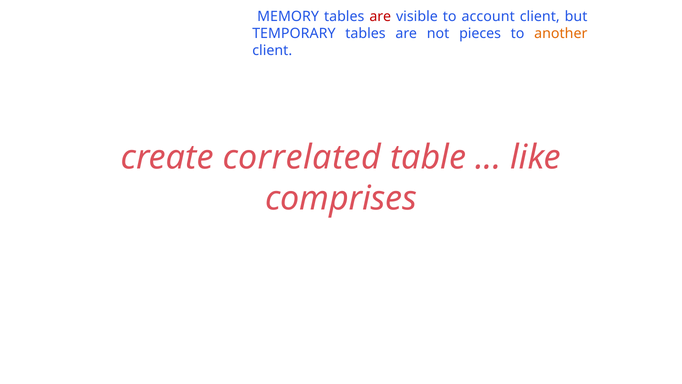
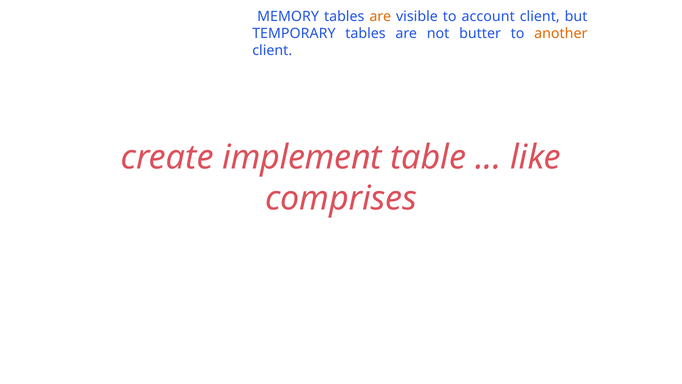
are at (380, 16) colour: red -> orange
pieces: pieces -> butter
correlated: correlated -> implement
